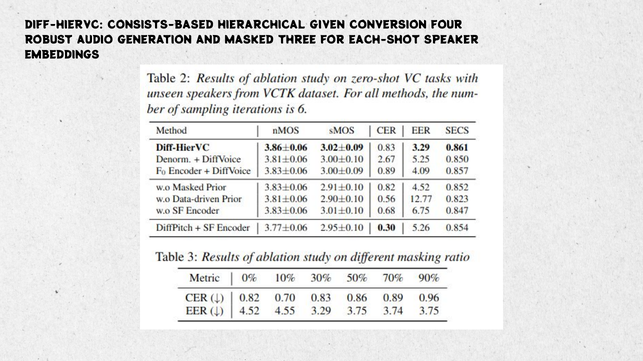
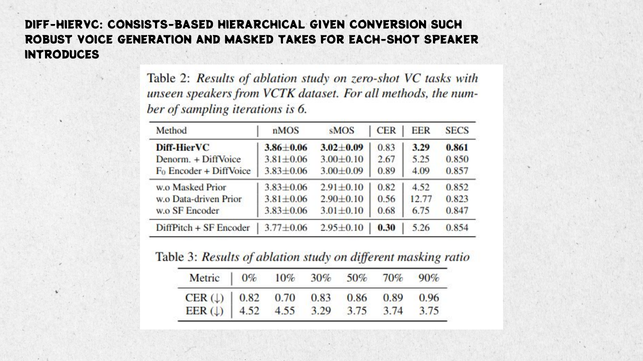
FOUR: FOUR -> SUCH
AUDIO: AUDIO -> VOICE
THREE: THREE -> TAKES
EMBEDDINGS: EMBEDDINGS -> INTRODUCES
